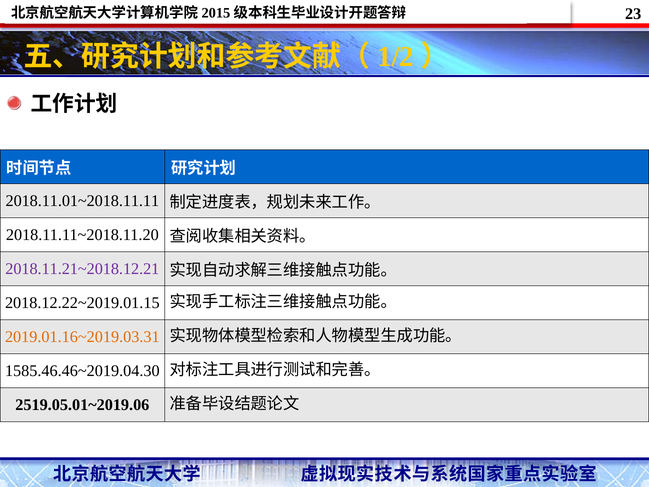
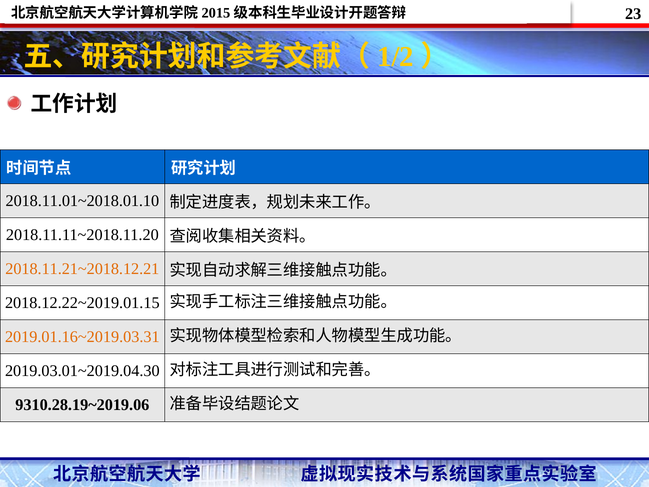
2018.11.01~2018.11.11: 2018.11.01~2018.11.11 -> 2018.11.01~2018.01.10
2018.11.21~2018.12.21 colour: purple -> orange
1585.46.46~2019.04.30: 1585.46.46~2019.04.30 -> 2019.03.01~2019.04.30
2519.05.01~2019.06: 2519.05.01~2019.06 -> 9310.28.19~2019.06
